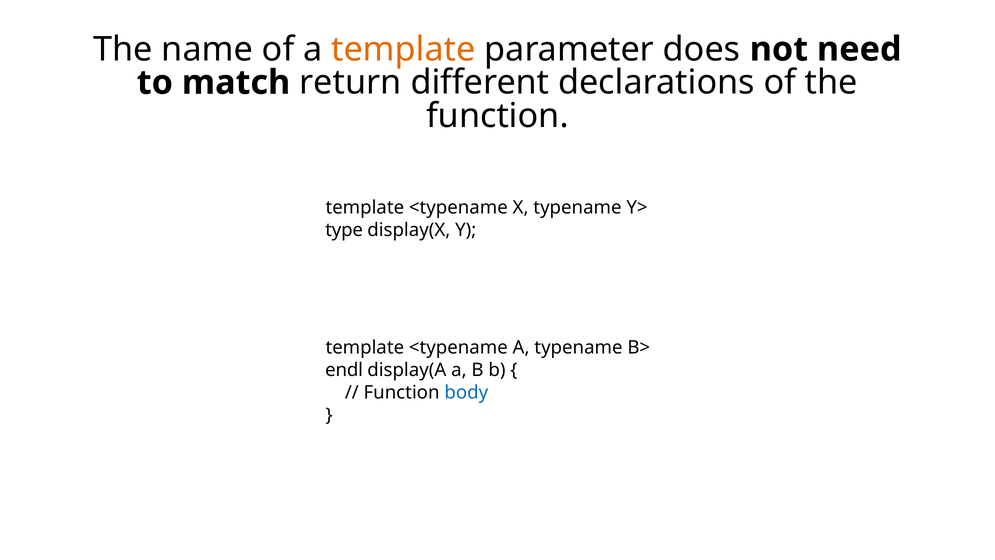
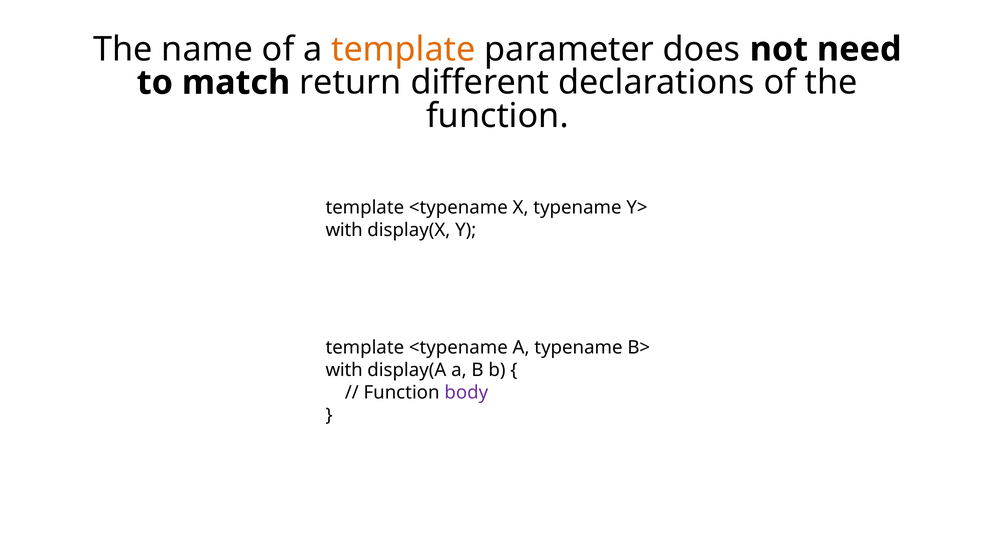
type at (344, 230): type -> with
endl at (344, 370): endl -> with
body colour: blue -> purple
